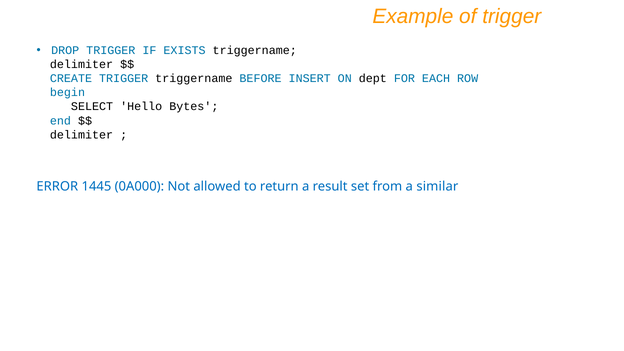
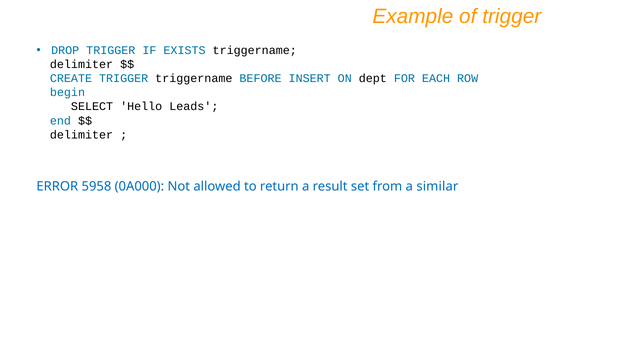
Bytes: Bytes -> Leads
1445: 1445 -> 5958
